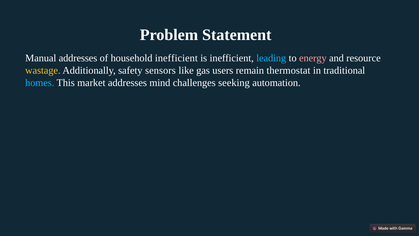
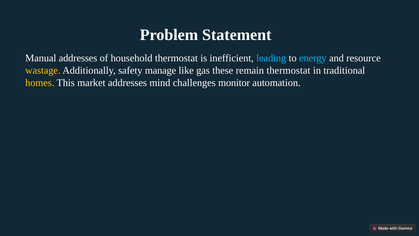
household inefficient: inefficient -> thermostat
energy colour: pink -> light blue
sensors: sensors -> manage
users: users -> these
homes colour: light blue -> yellow
seeking: seeking -> monitor
